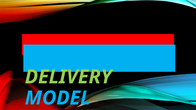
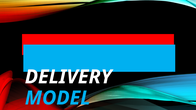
DELIVERY colour: light green -> white
